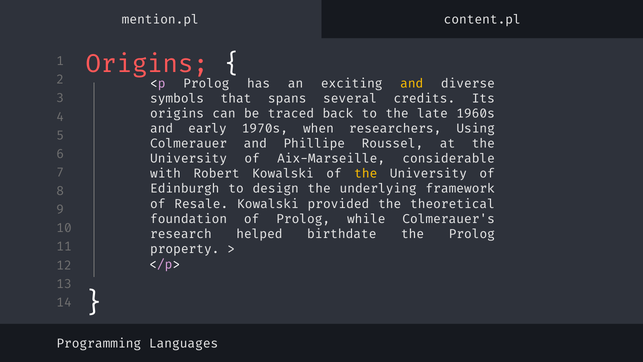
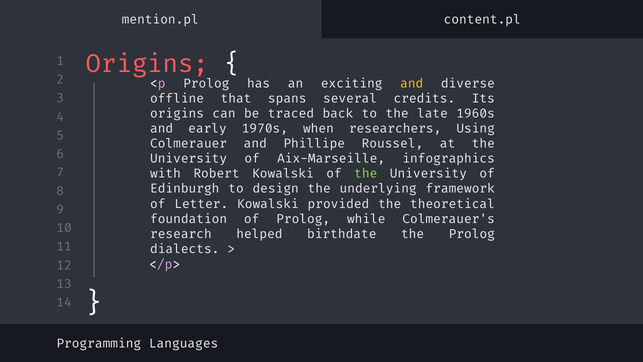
symbols: symbols -> offline
considerable: considerable -> infographics
the at (366, 174) colour: yellow -> light green
Resale: Resale -> Letter
property: property -> dialects
